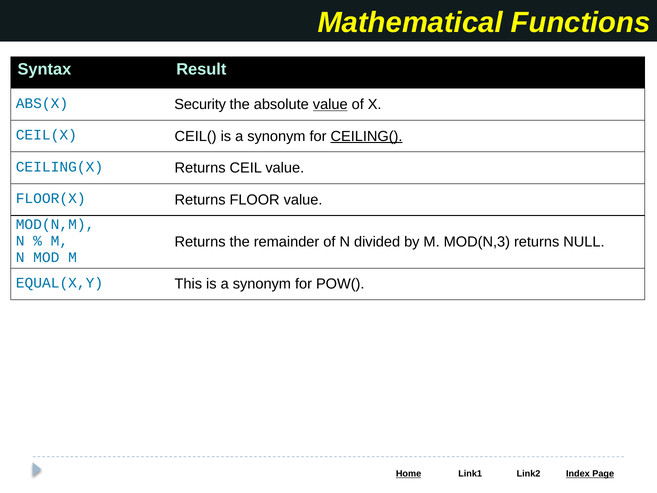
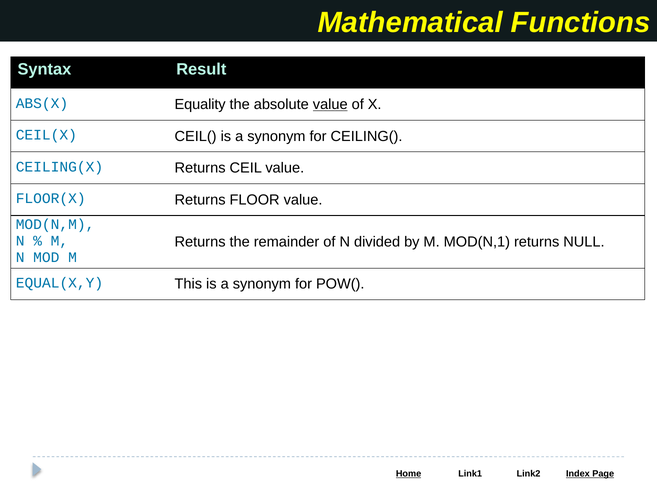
Security: Security -> Equality
CEILING( underline: present -> none
MOD(N,3: MOD(N,3 -> MOD(N,1
